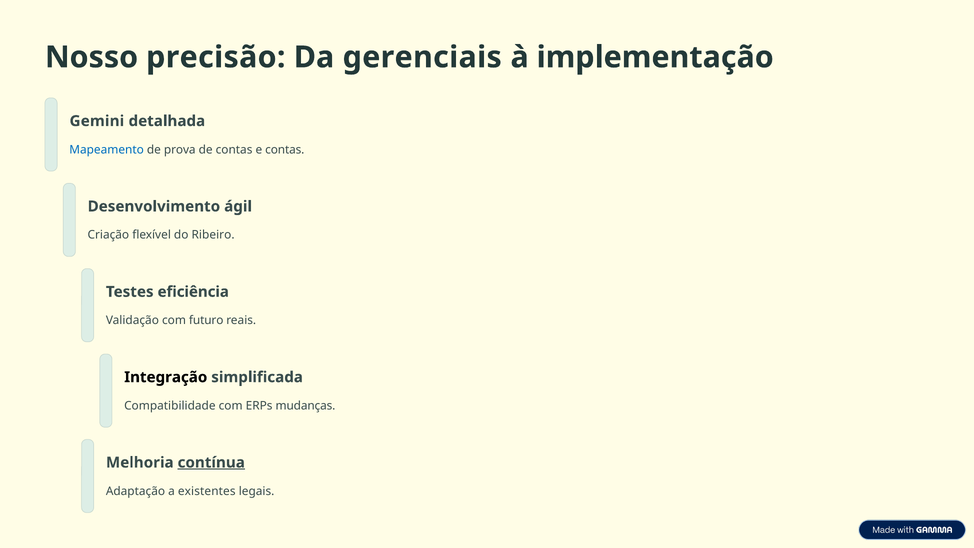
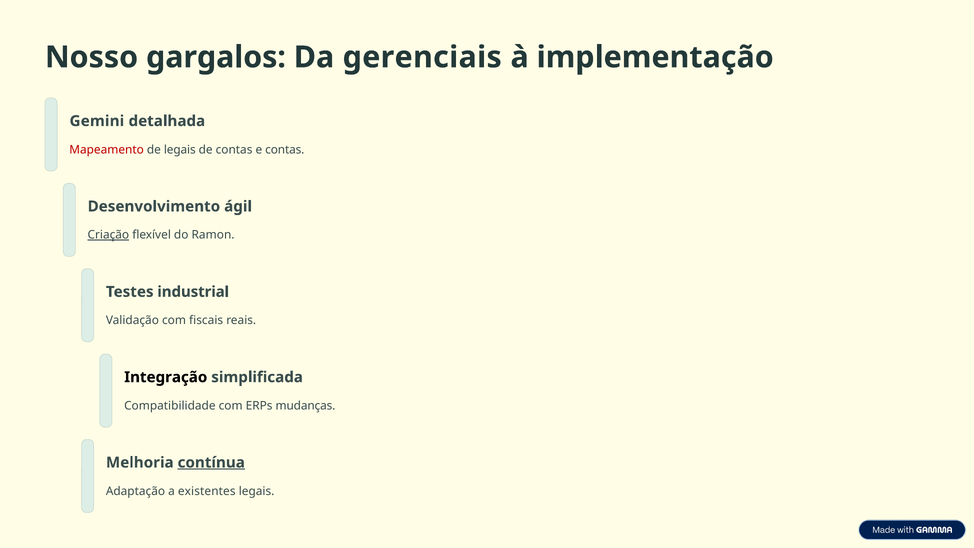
precisão: precisão -> gargalos
Mapeamento colour: blue -> red
de prova: prova -> legais
Criação underline: none -> present
Ribeiro: Ribeiro -> Ramon
eficiência: eficiência -> industrial
futuro: futuro -> fiscais
